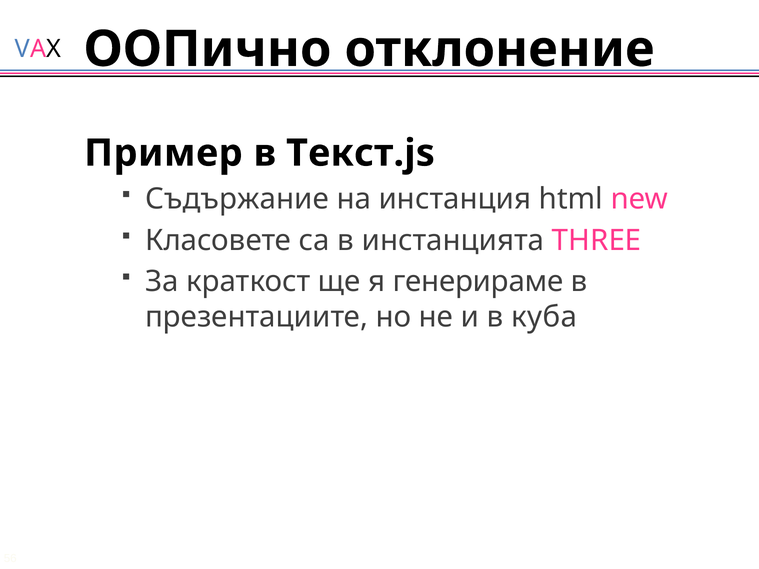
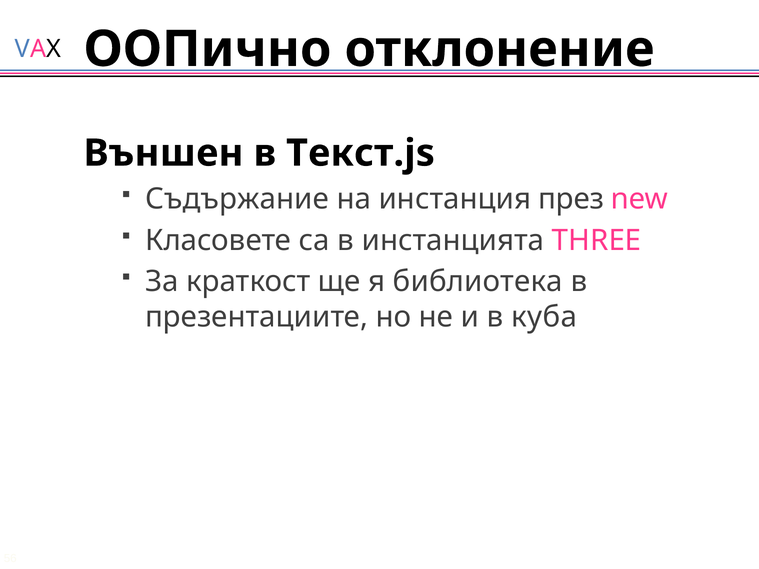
Пример: Пример -> Външен
html: html -> през
генерираме: генерираме -> библиотека
